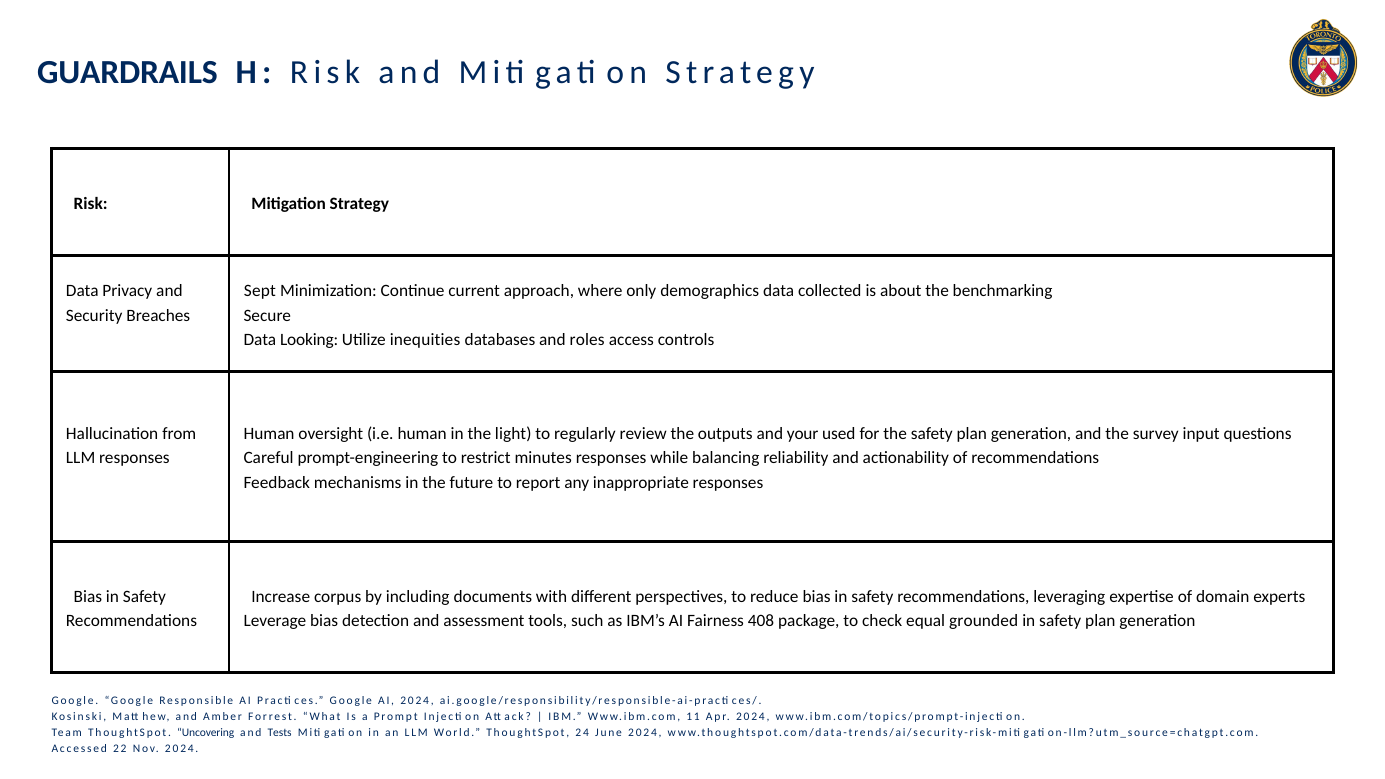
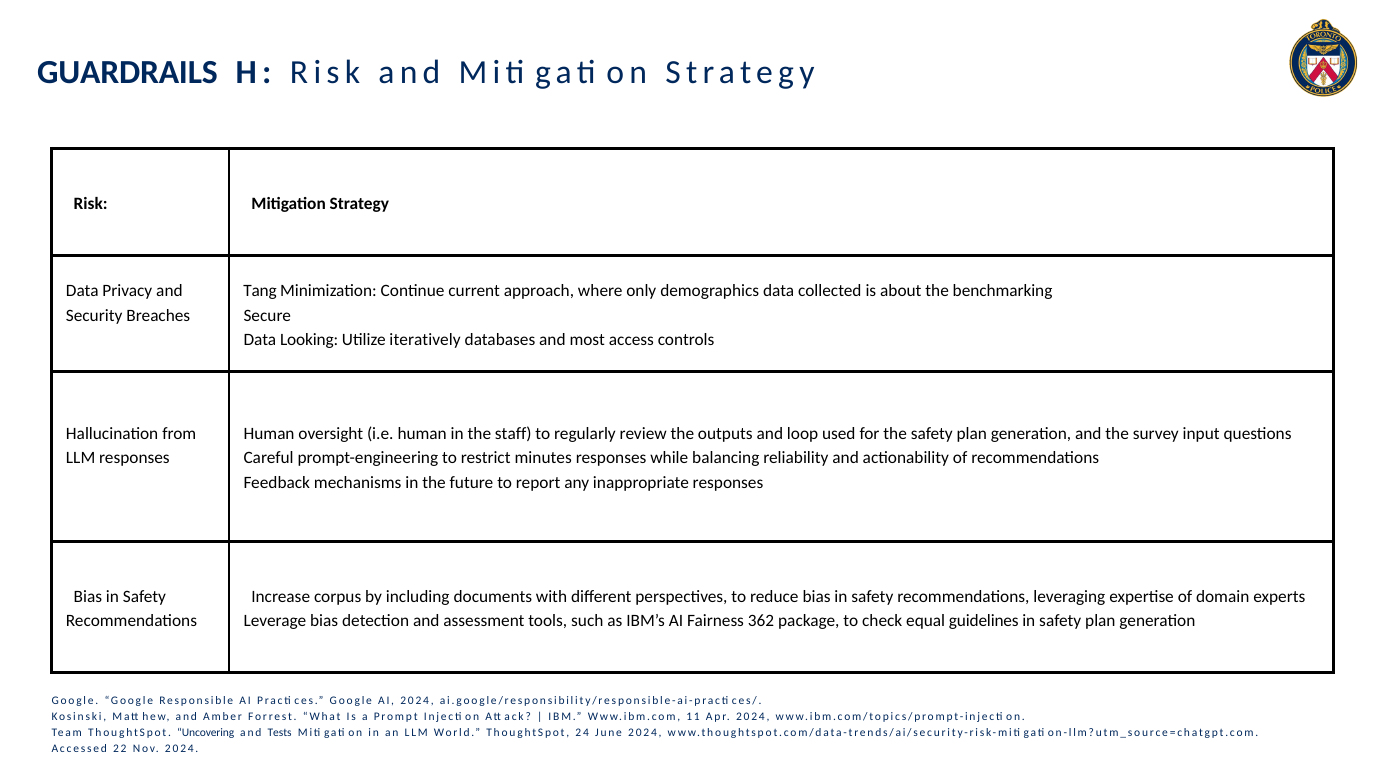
Sept: Sept -> Tang
inequities: inequities -> iteratively
roles: roles -> most
light: light -> staff
your: your -> loop
408: 408 -> 362
grounded: grounded -> guidelines
